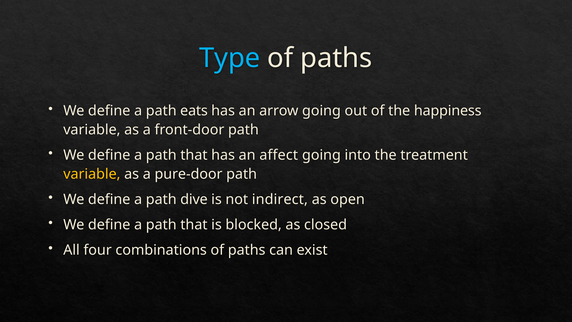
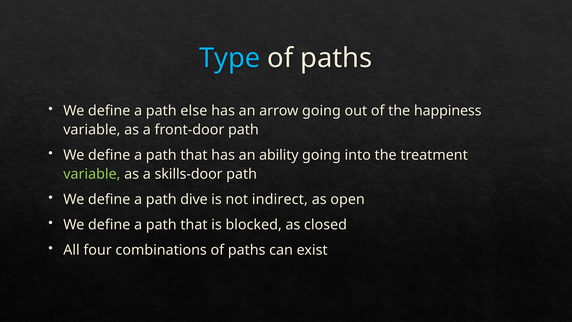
eats: eats -> else
affect: affect -> ability
variable at (92, 174) colour: yellow -> light green
pure-door: pure-door -> skills-door
